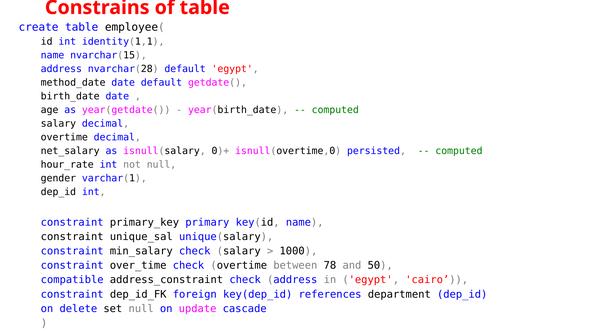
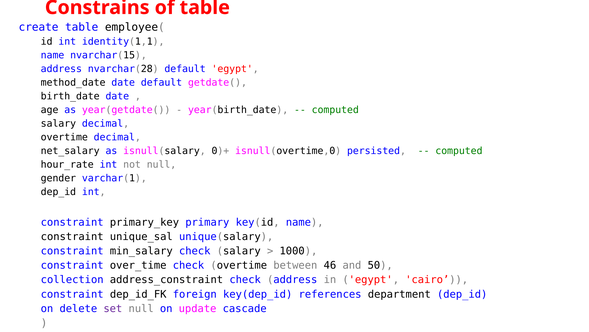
78: 78 -> 46
compatible: compatible -> collection
set colour: black -> purple
